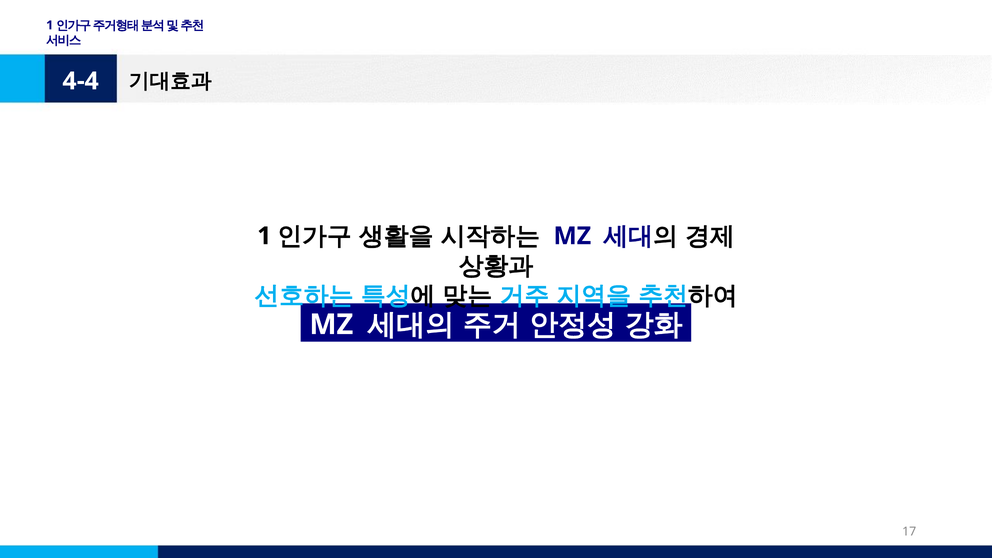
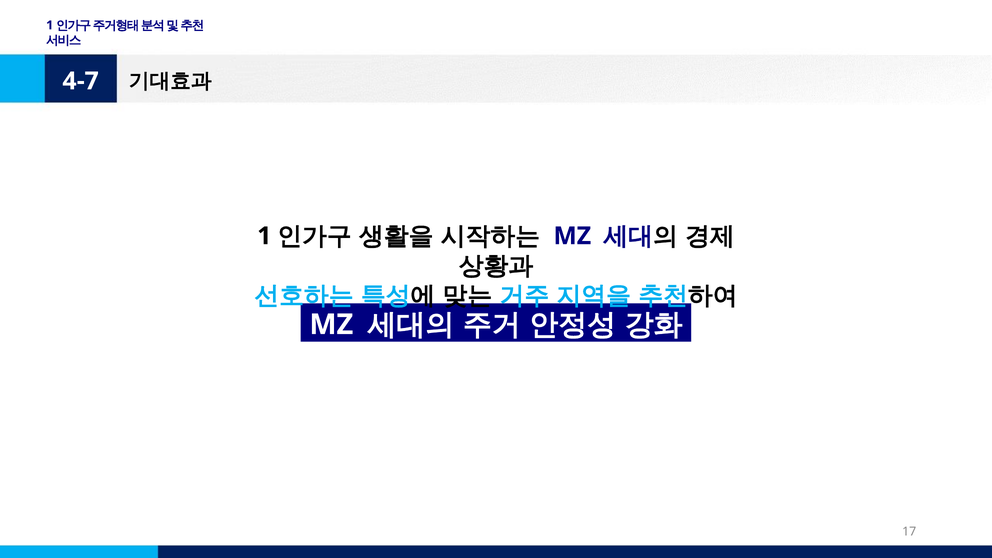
4-4: 4-4 -> 4-7
